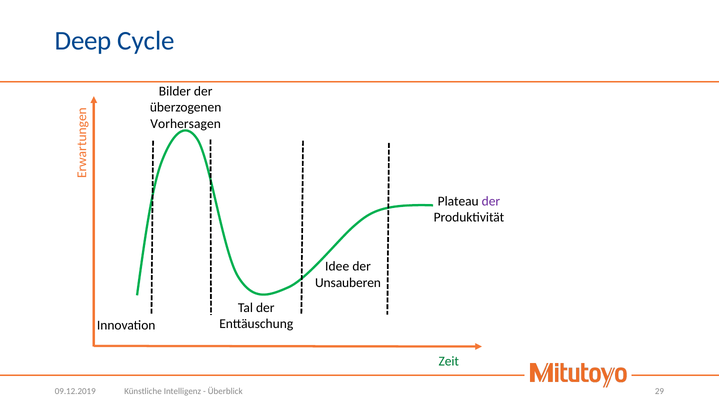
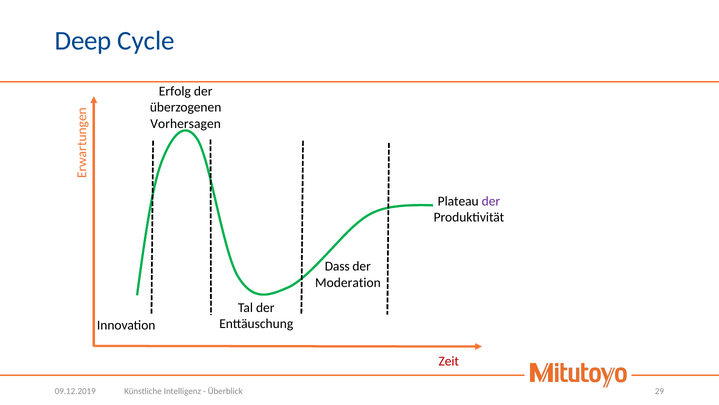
Bilder: Bilder -> Erfolg
Idee: Idee -> Dass
Unsauberen: Unsauberen -> Moderation
Zeit colour: green -> red
